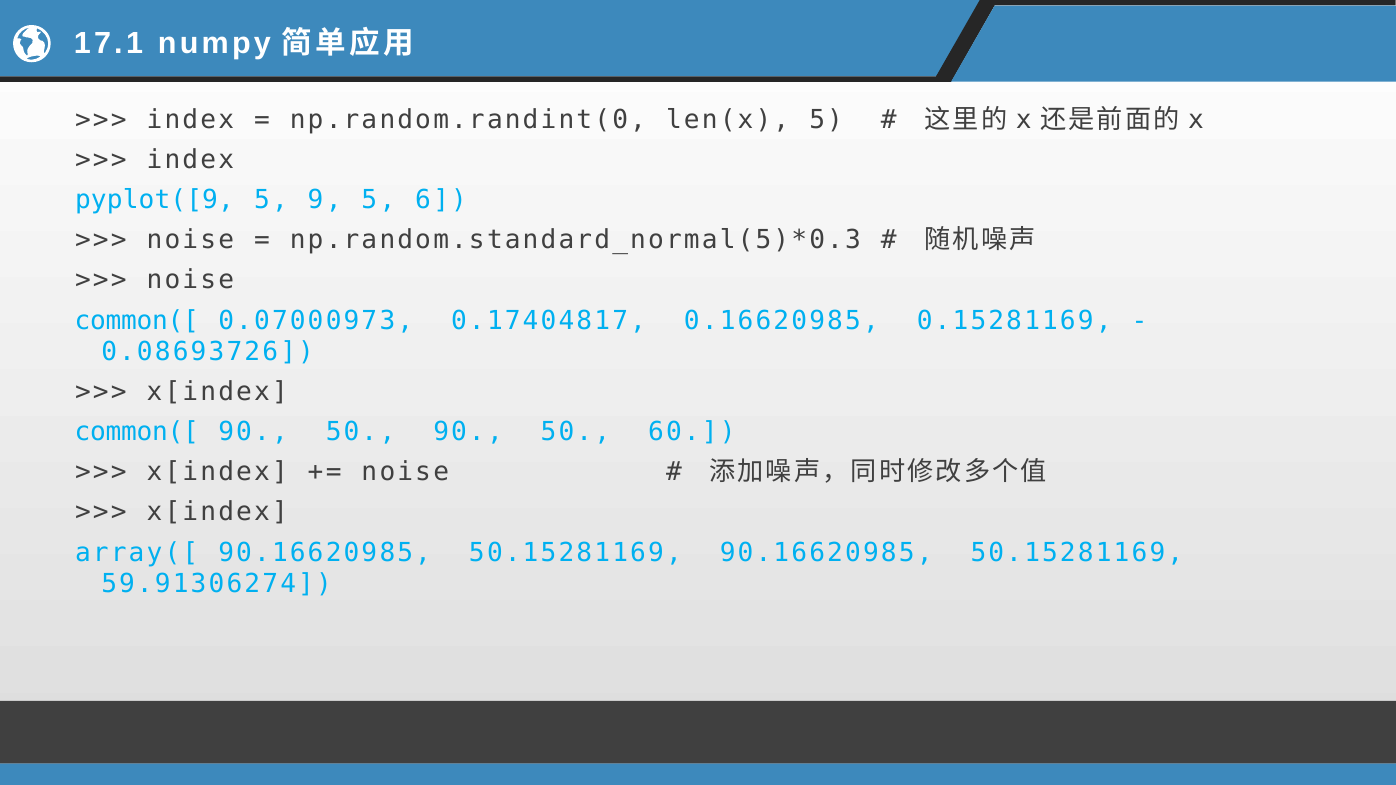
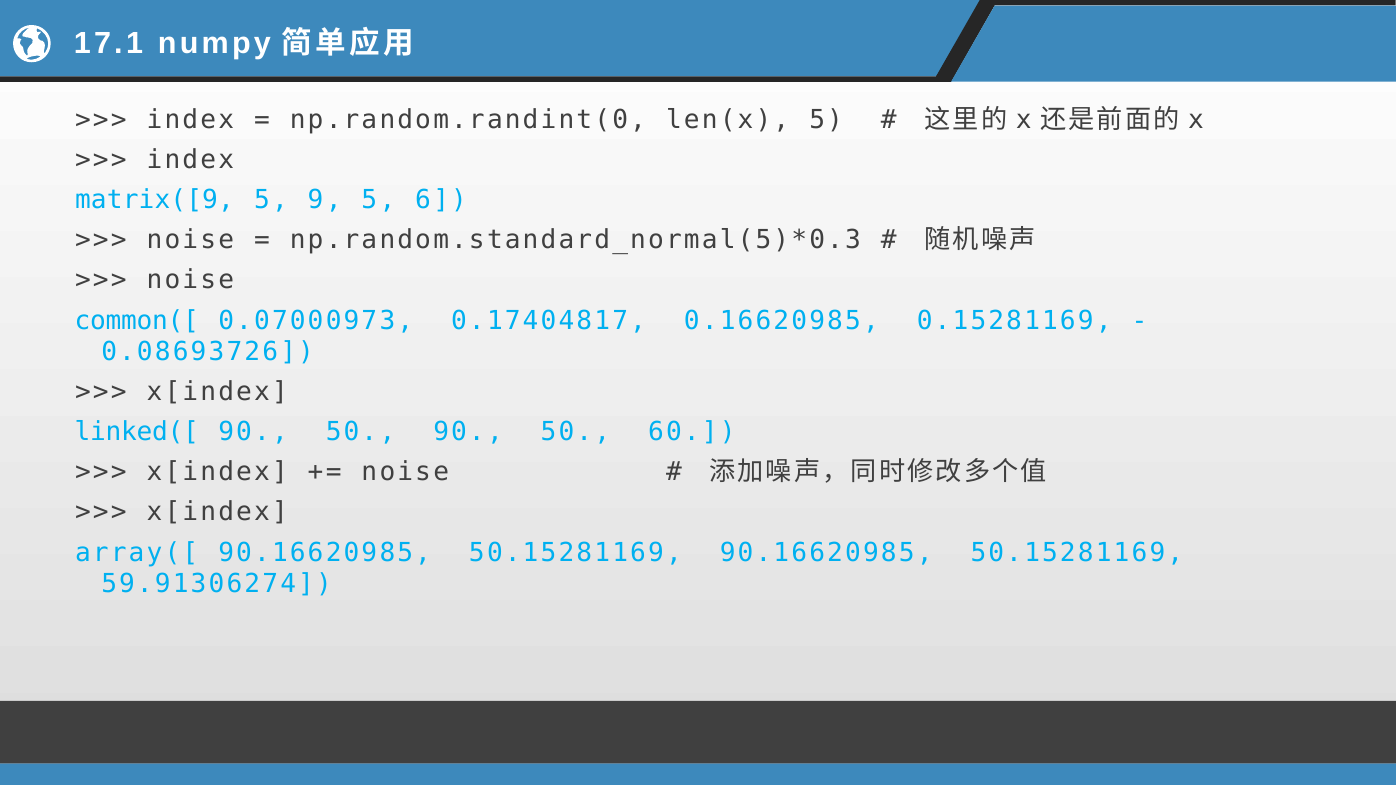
pyplot([9: pyplot([9 -> matrix([9
common([ at (137, 432): common([ -> linked([
